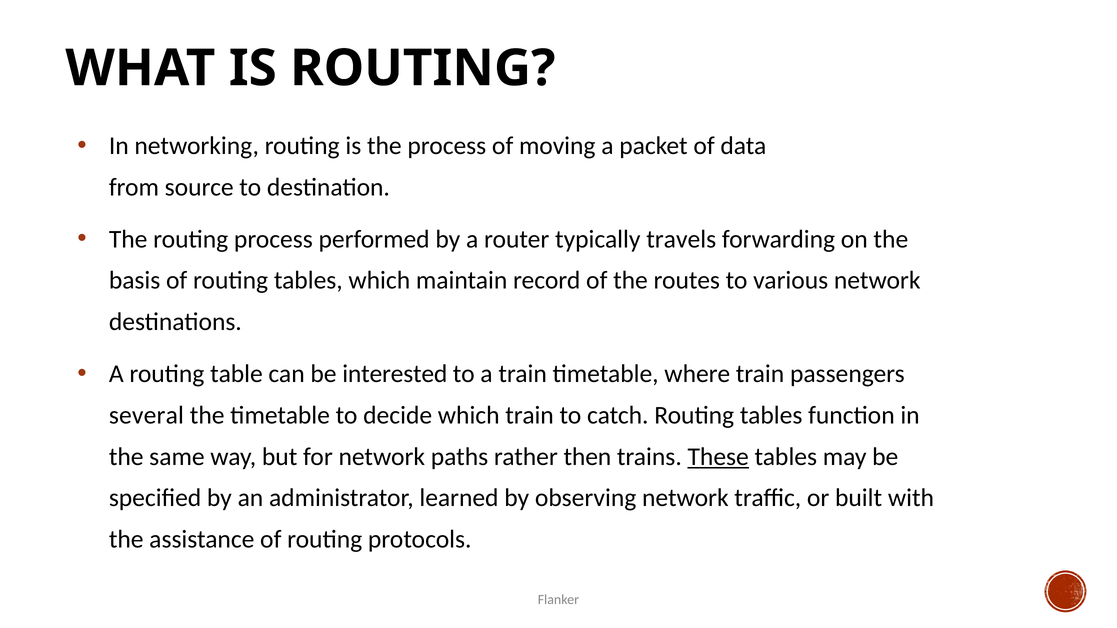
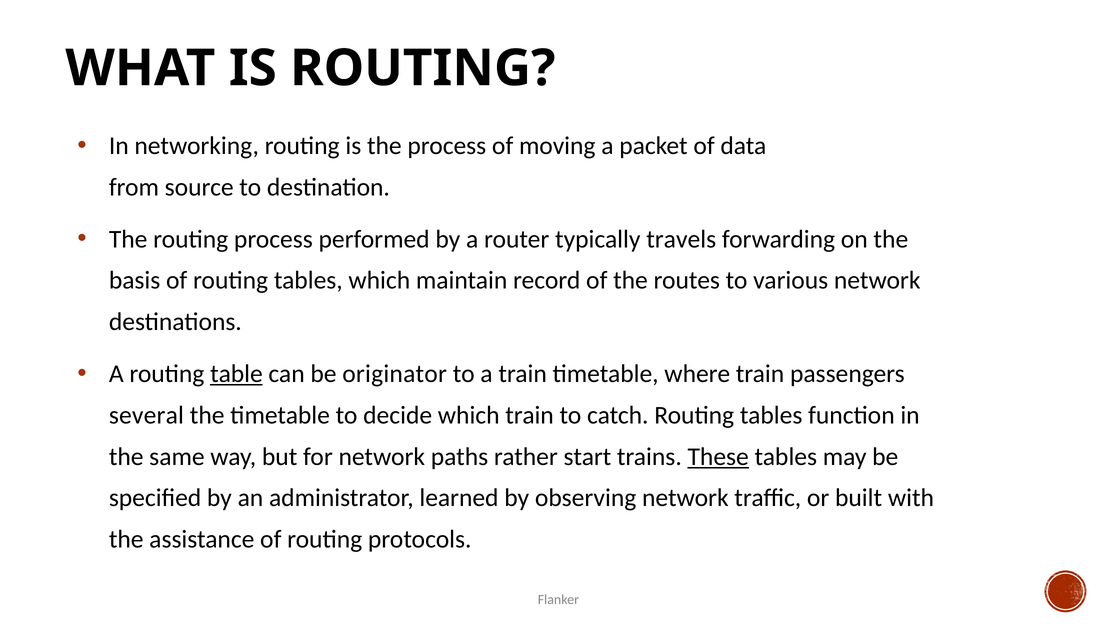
table underline: none -> present
interested: interested -> originator
then: then -> start
